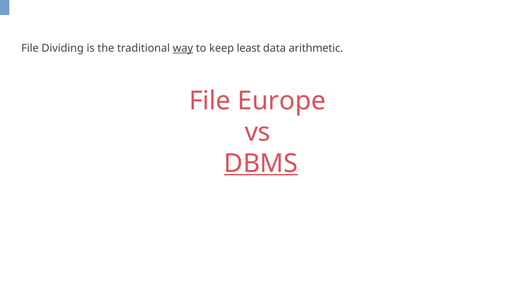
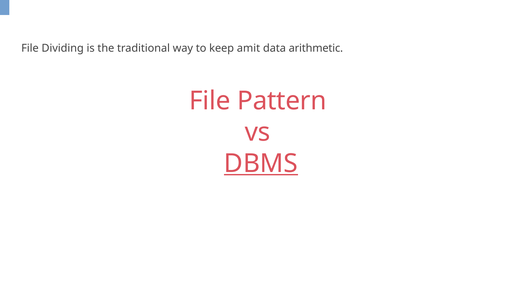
way underline: present -> none
least: least -> amit
Europe: Europe -> Pattern
